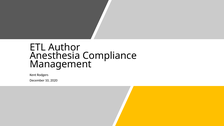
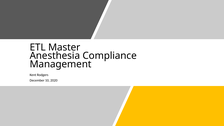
Author: Author -> Master
